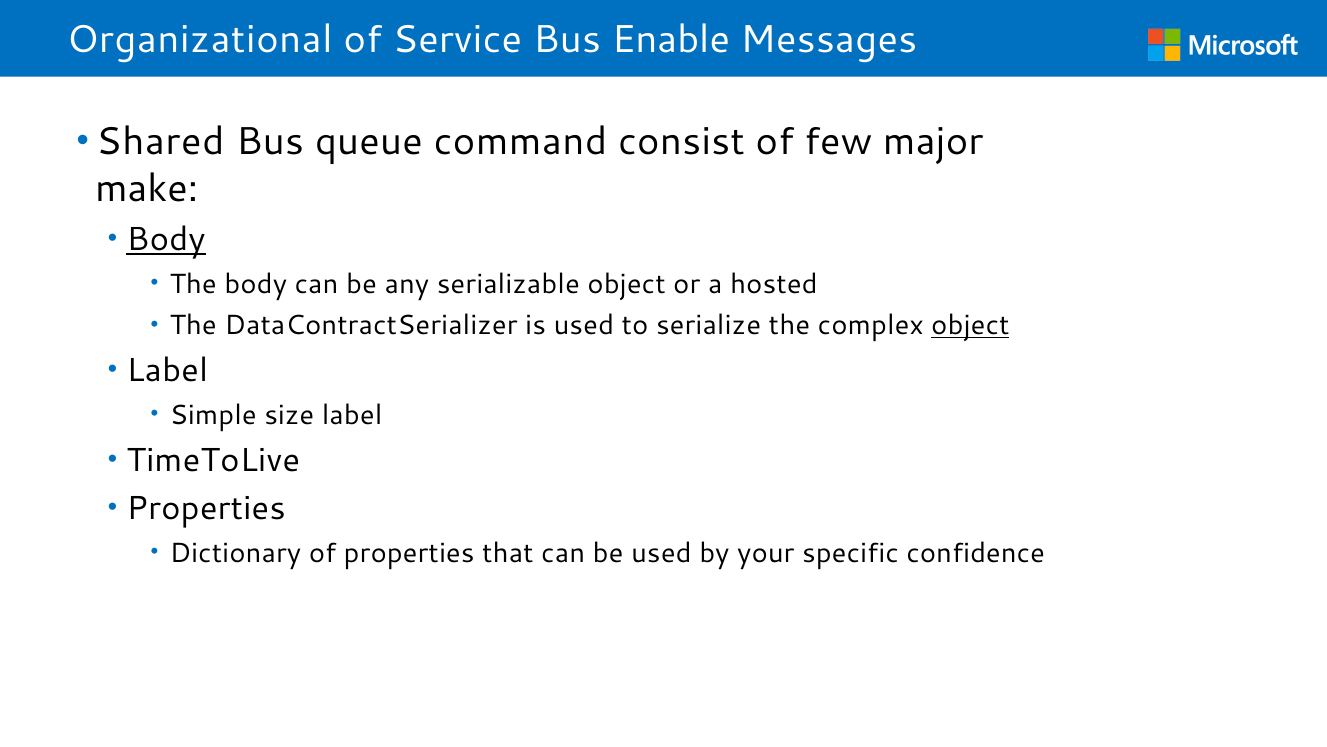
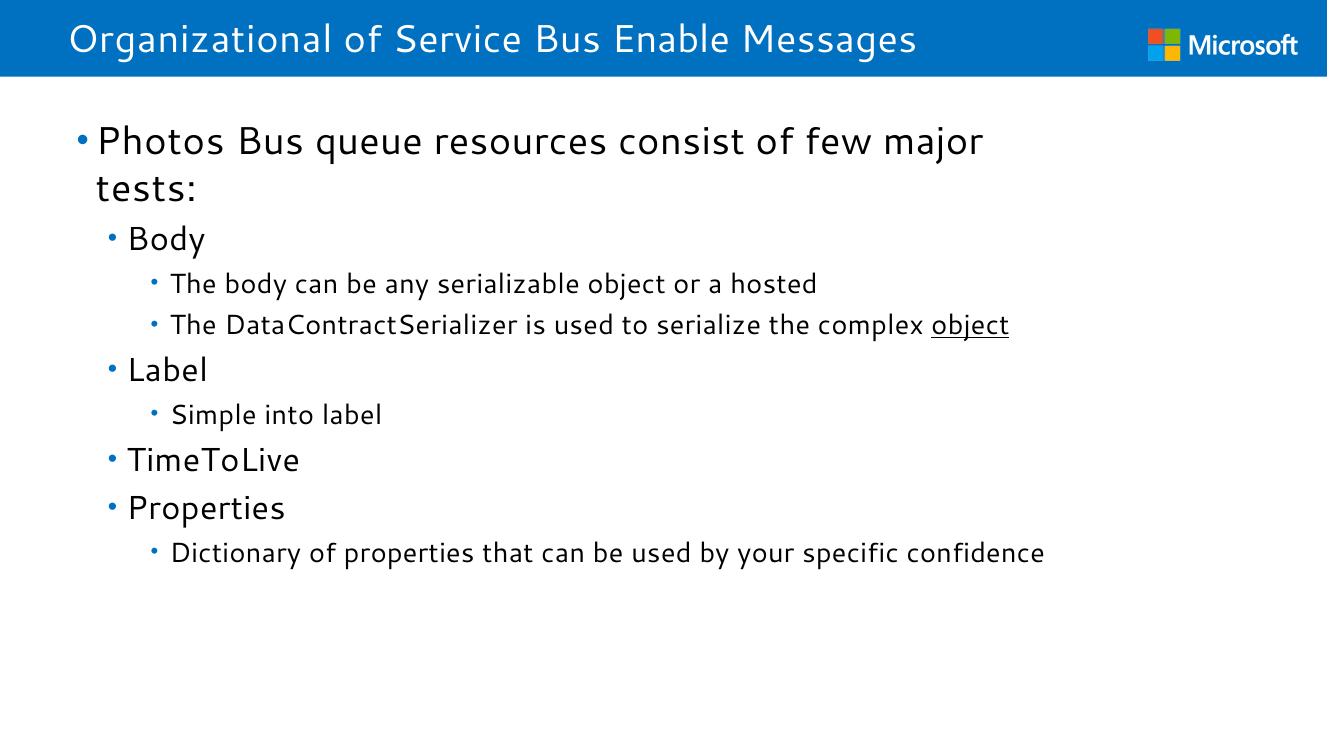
Shared: Shared -> Photos
command: command -> resources
make: make -> tests
Body at (166, 240) underline: present -> none
size: size -> into
